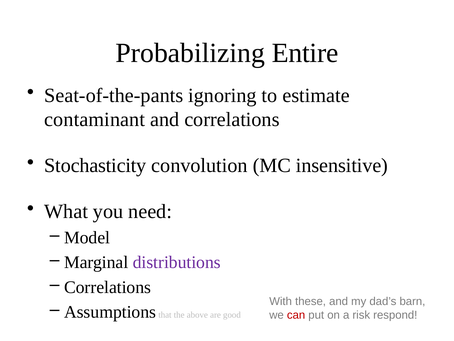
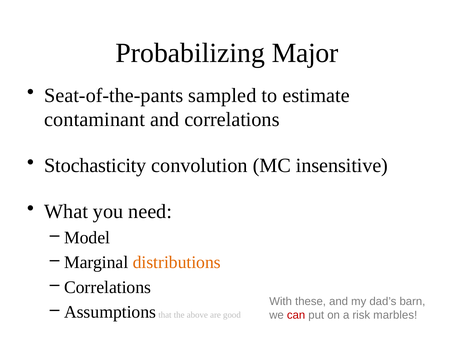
Entire: Entire -> Major
ignoring: ignoring -> sampled
distributions colour: purple -> orange
respond: respond -> marbles
